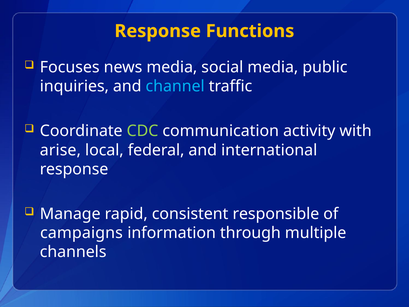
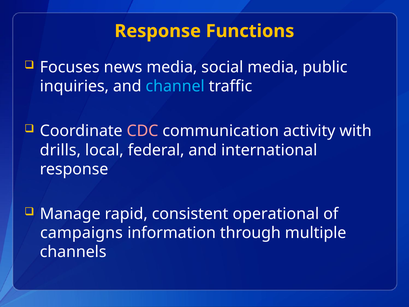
CDC colour: light green -> pink
arise: arise -> drills
responsible: responsible -> operational
